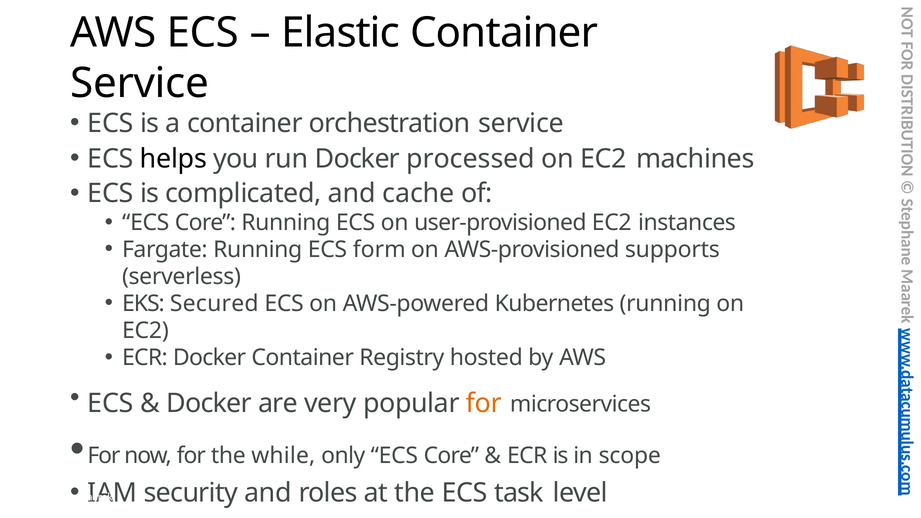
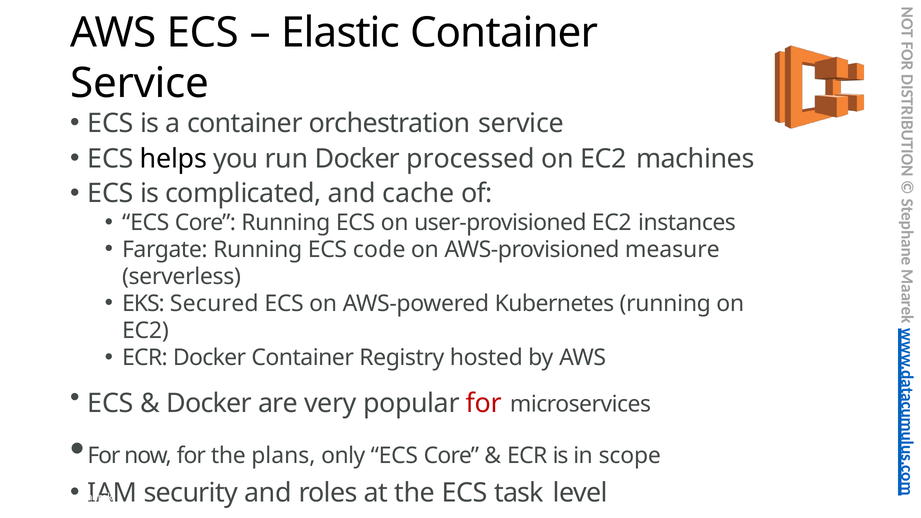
form: form -> code
supports: supports -> measure
for at (484, 404) colour: orange -> red
while: while -> plans
